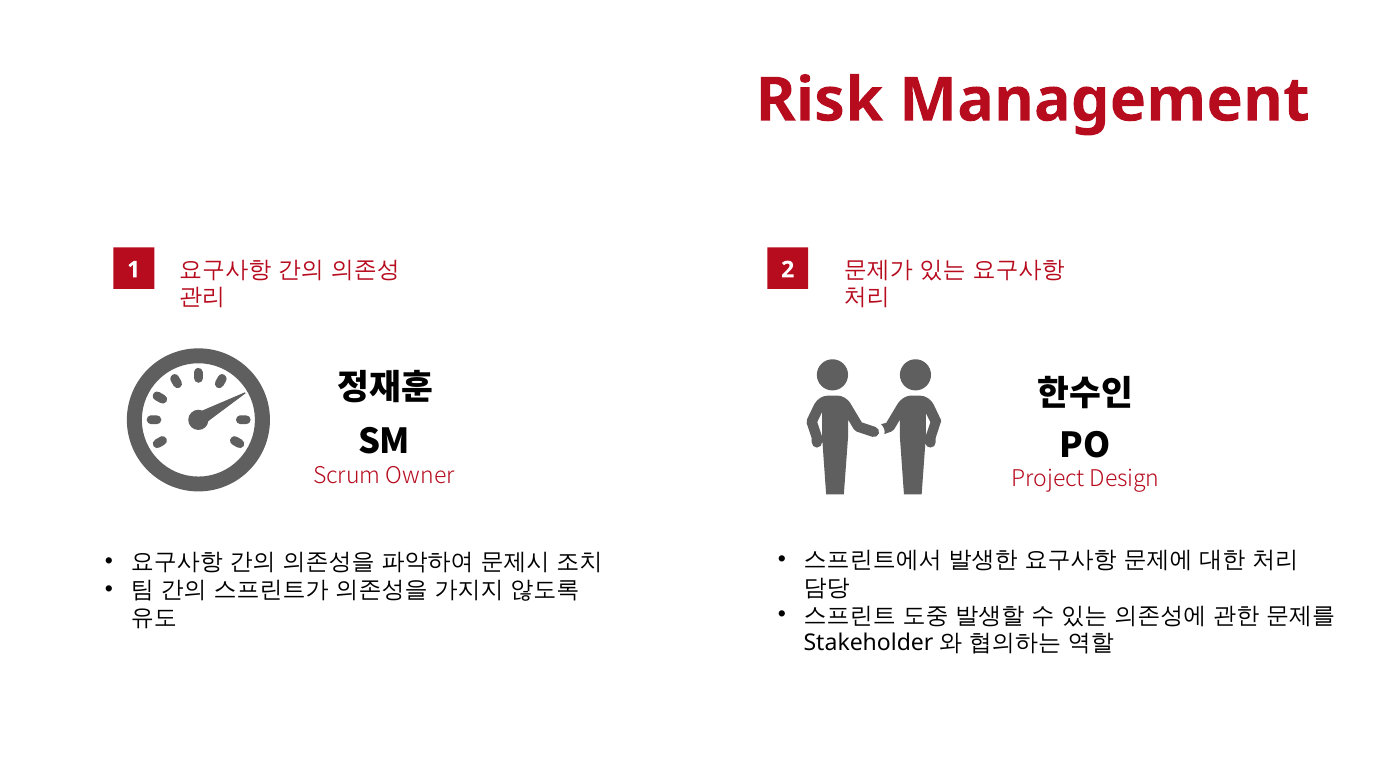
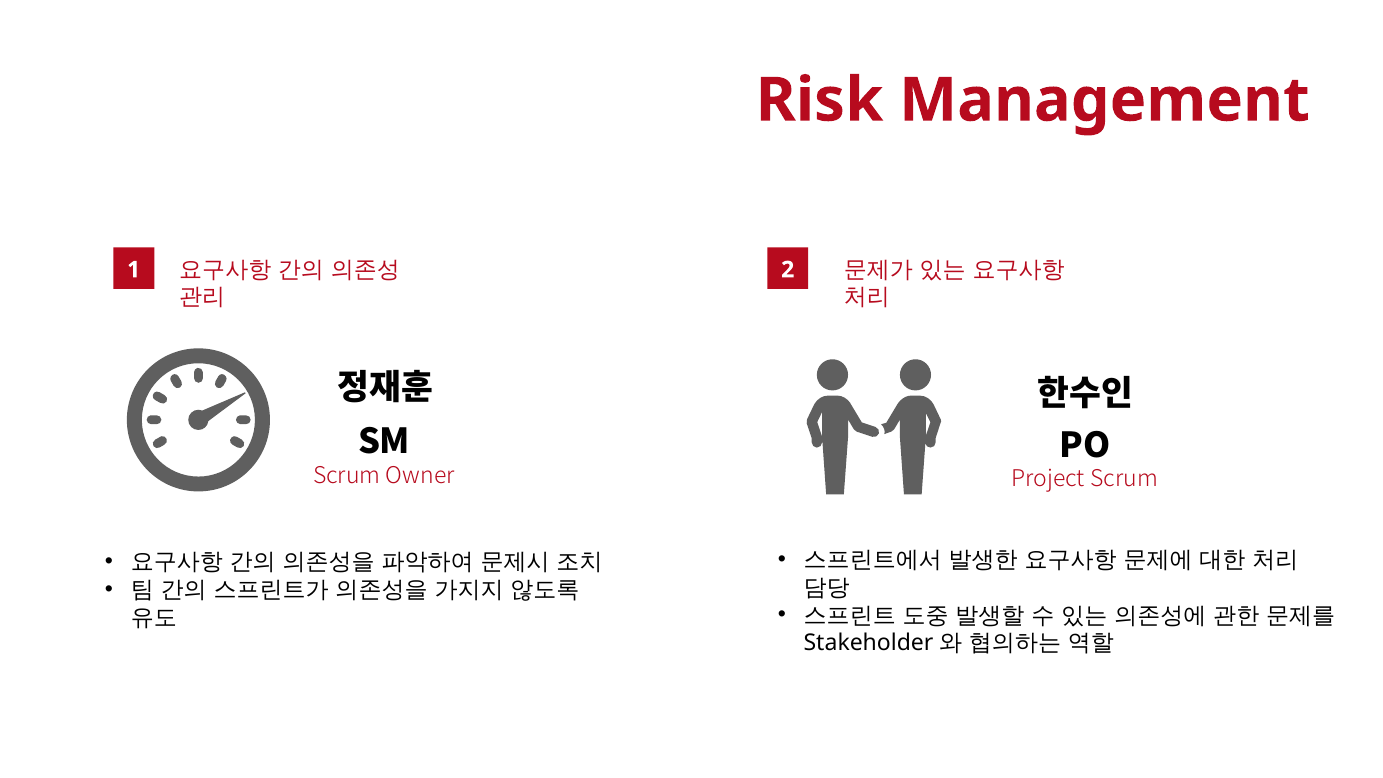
Project Design: Design -> Scrum
